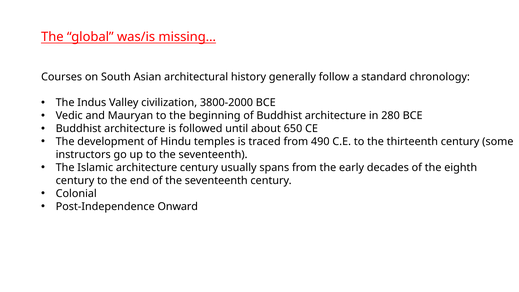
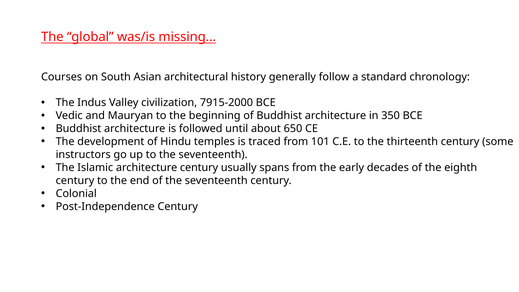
3800-2000: 3800-2000 -> 7915-2000
280: 280 -> 350
490: 490 -> 101
Post-Independence Onward: Onward -> Century
